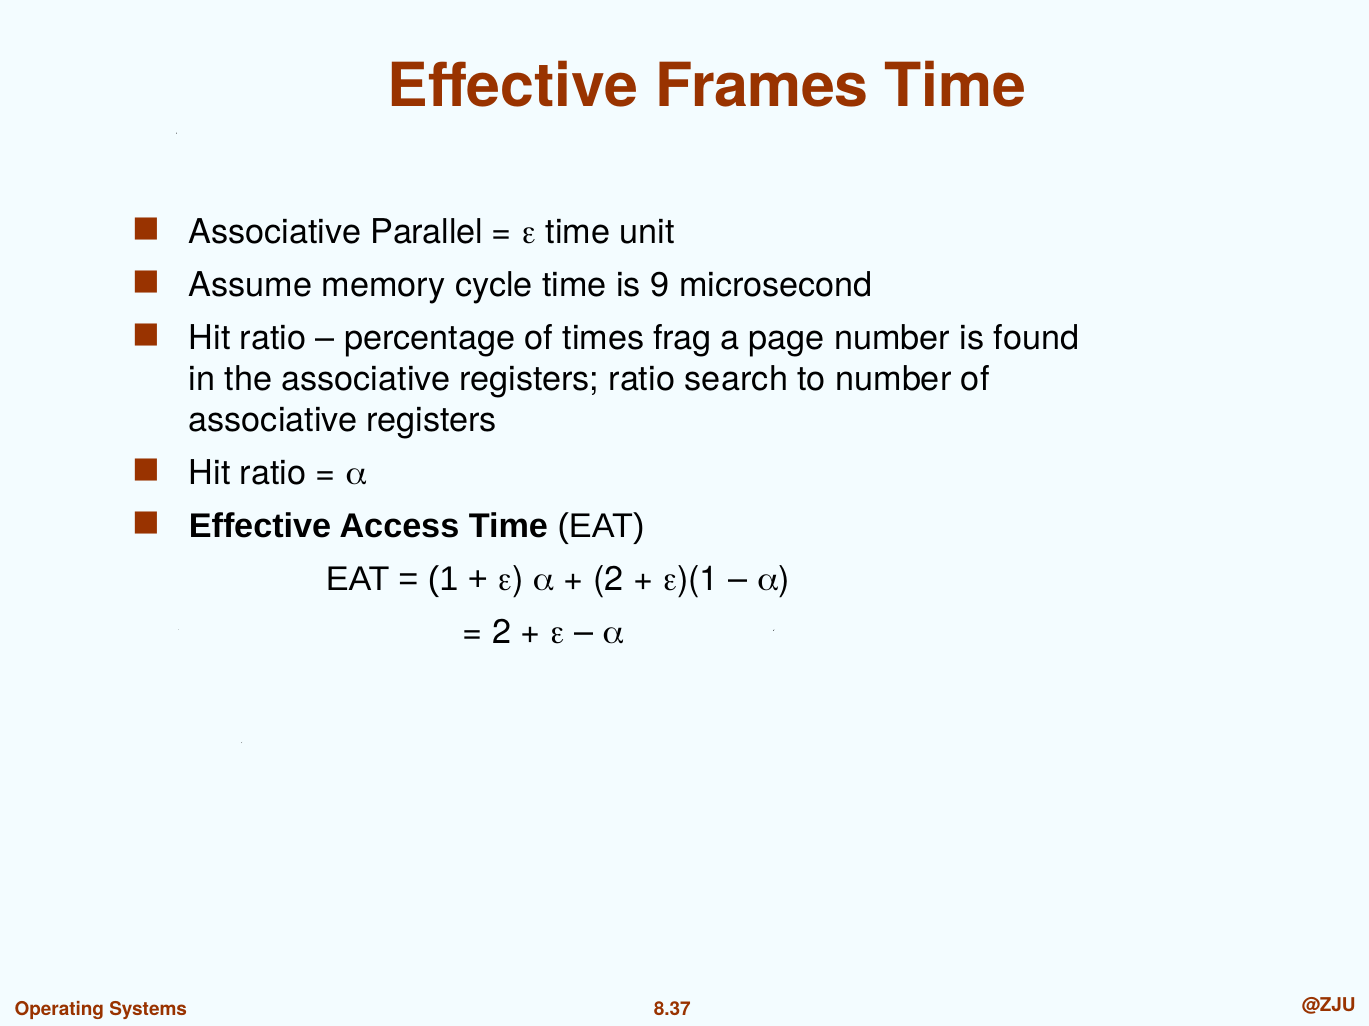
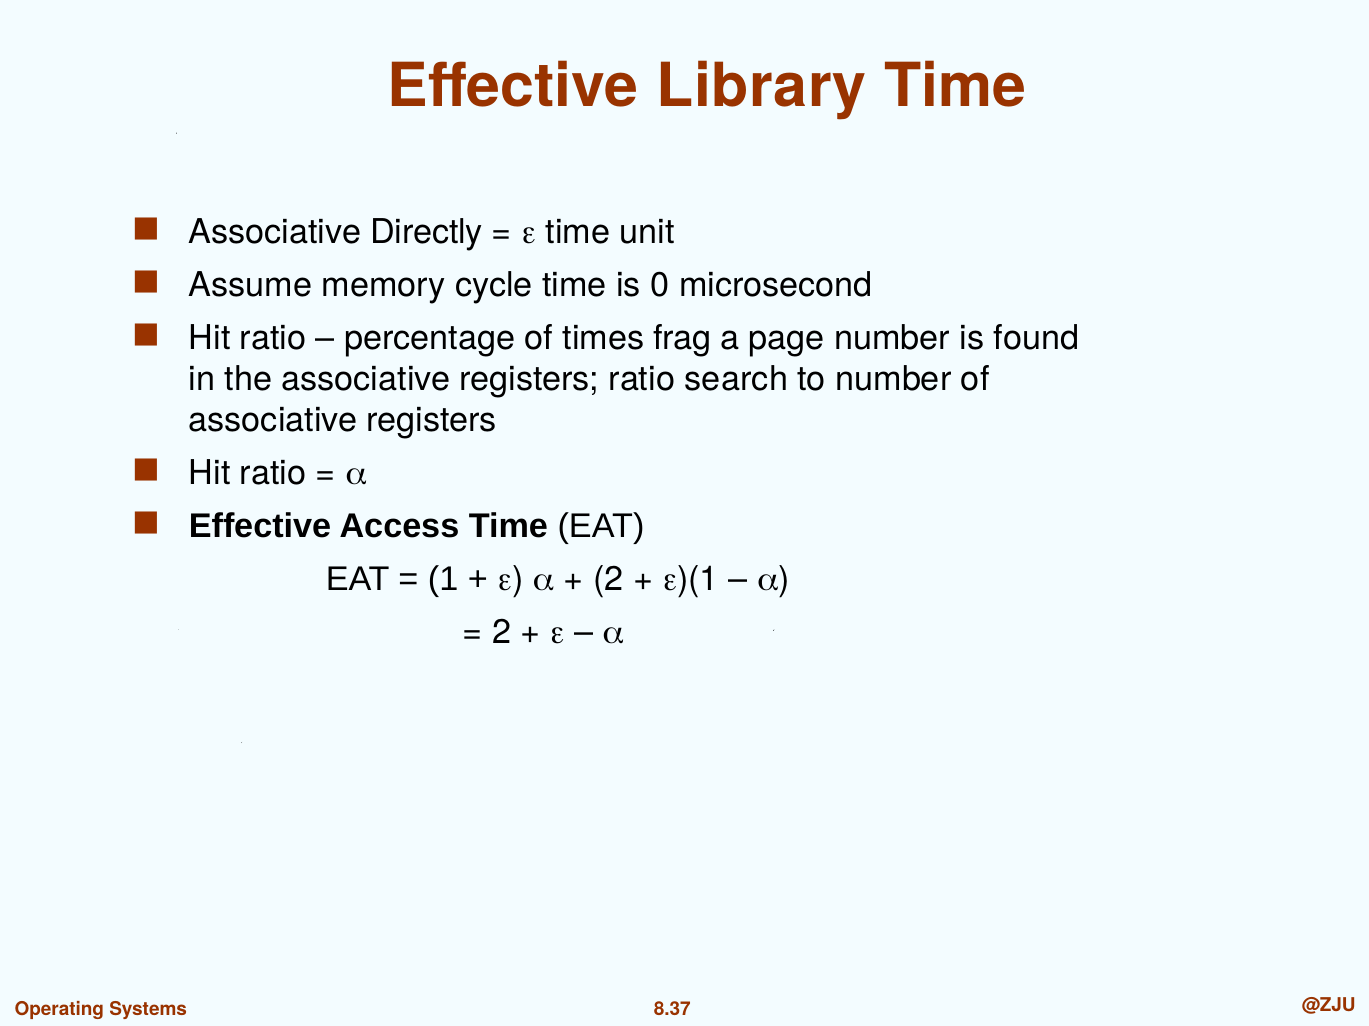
Frames: Frames -> Library
Parallel: Parallel -> Directly
9: 9 -> 0
